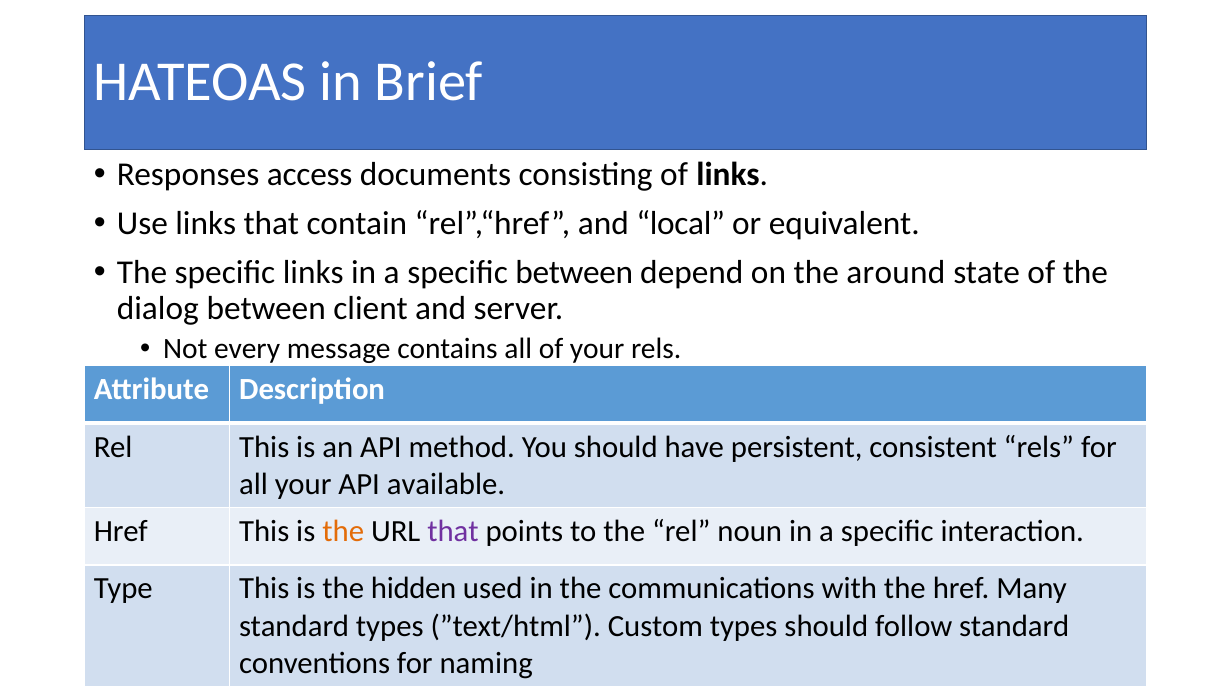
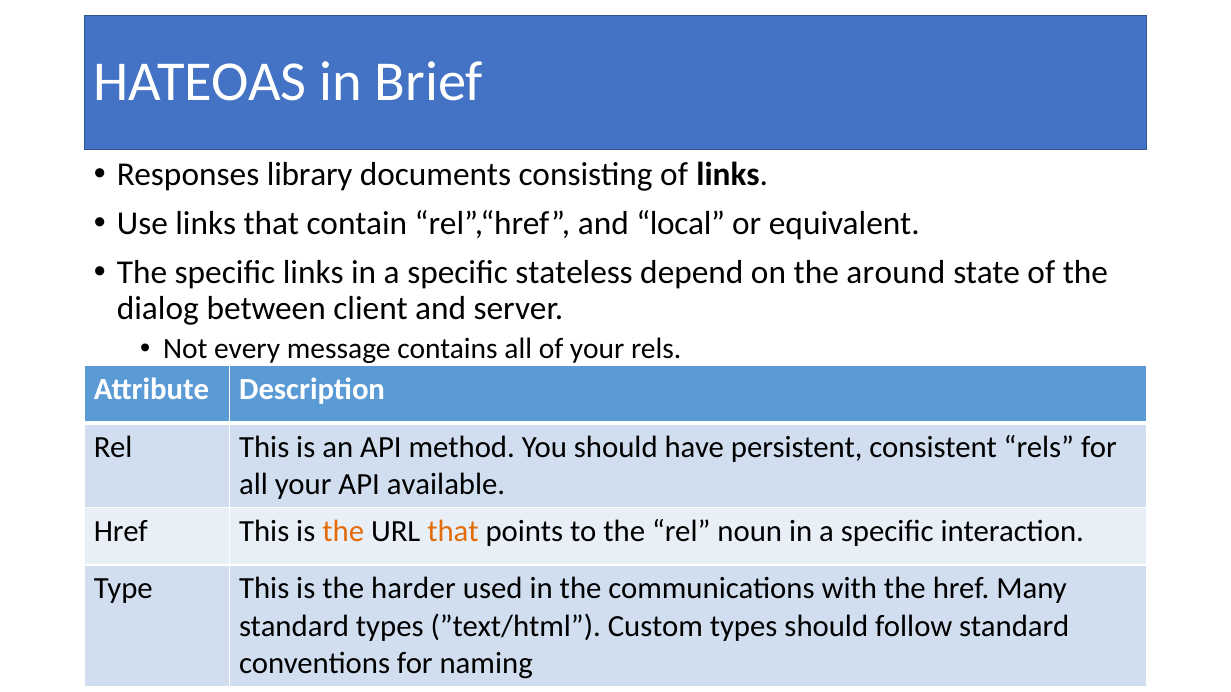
access: access -> library
specific between: between -> stateless
that at (453, 531) colour: purple -> orange
hidden: hidden -> harder
